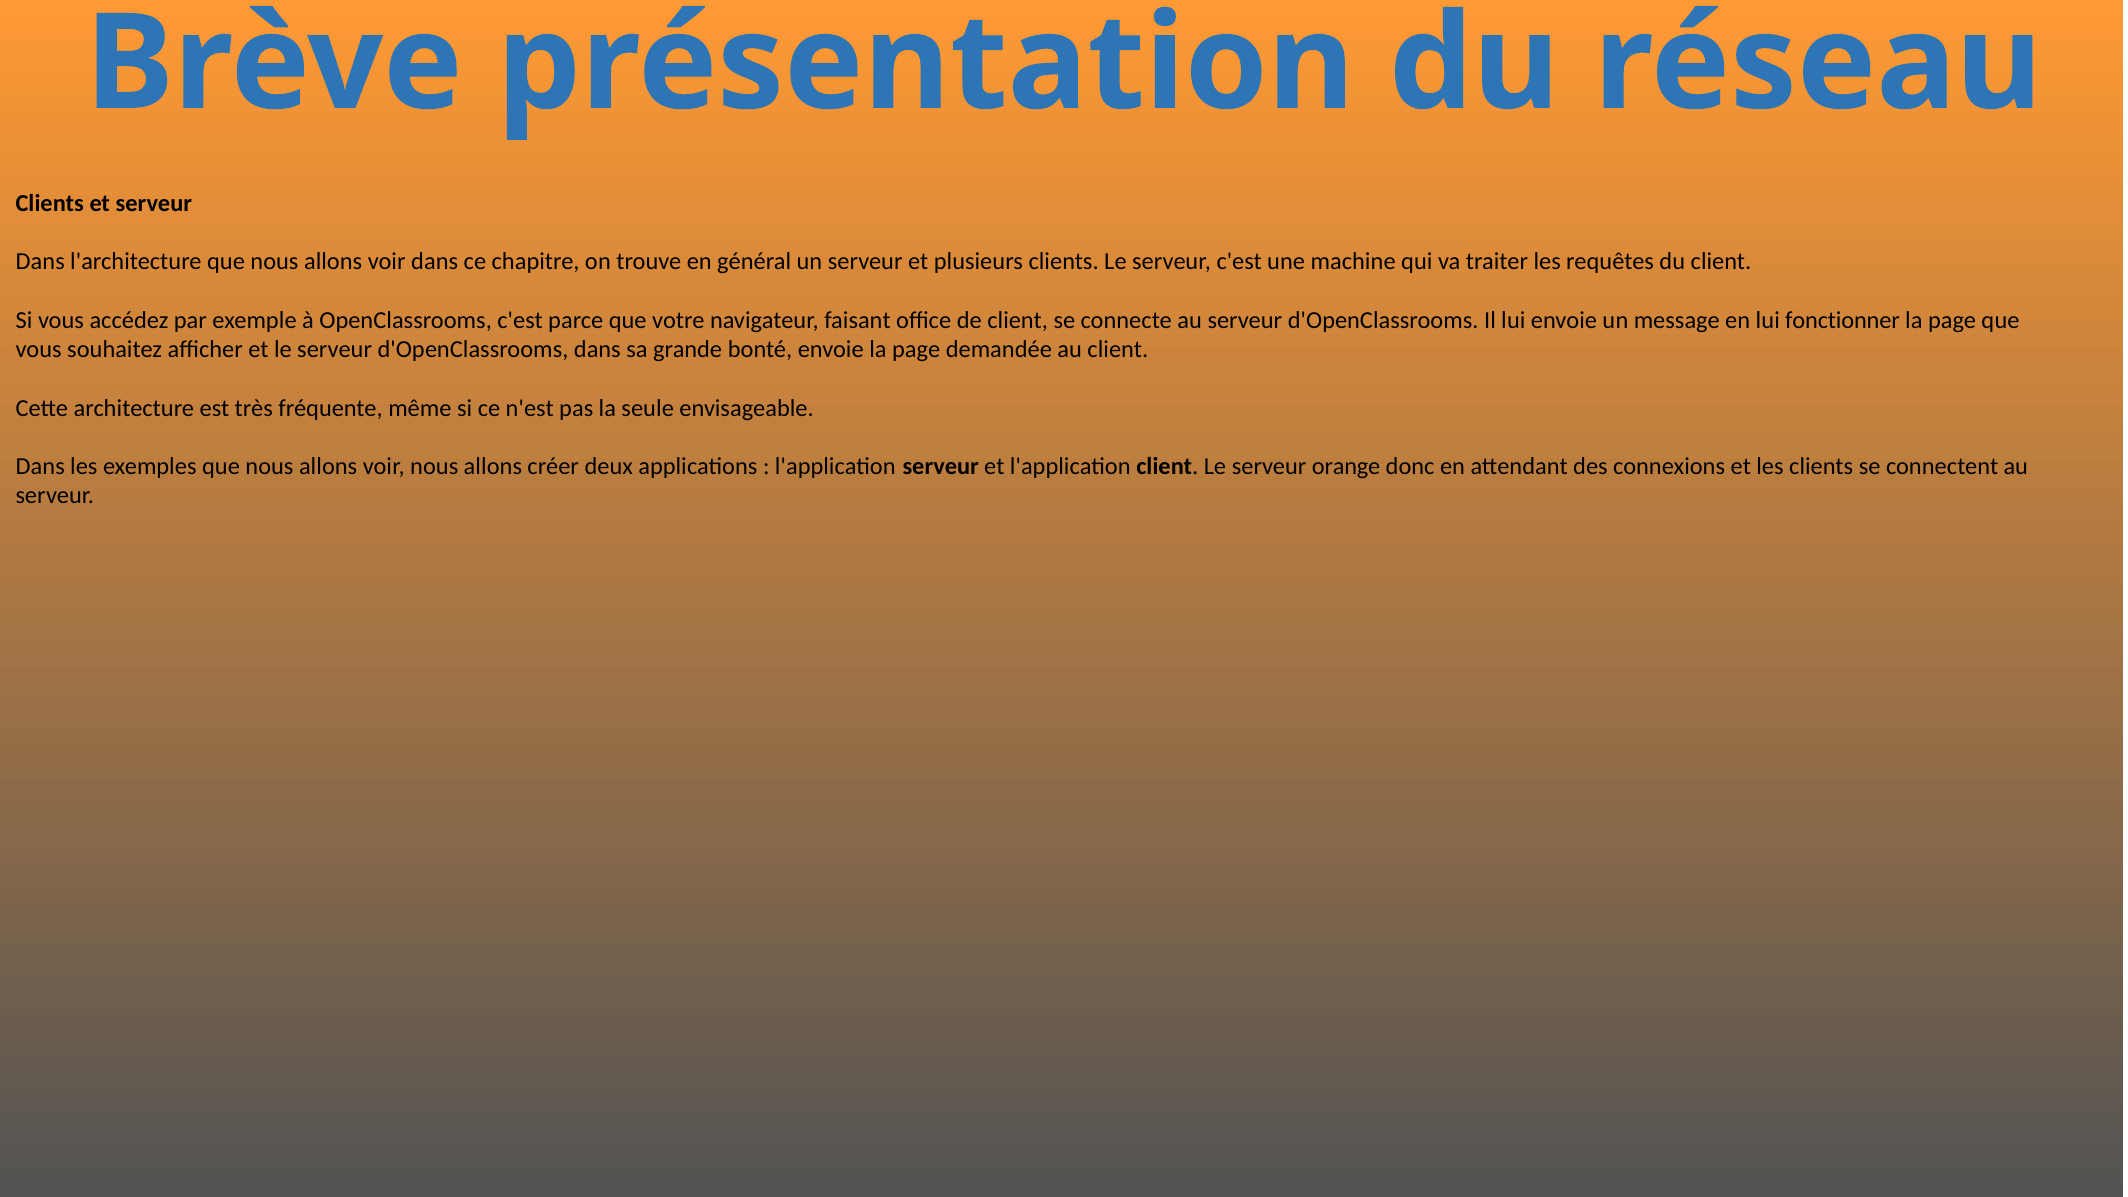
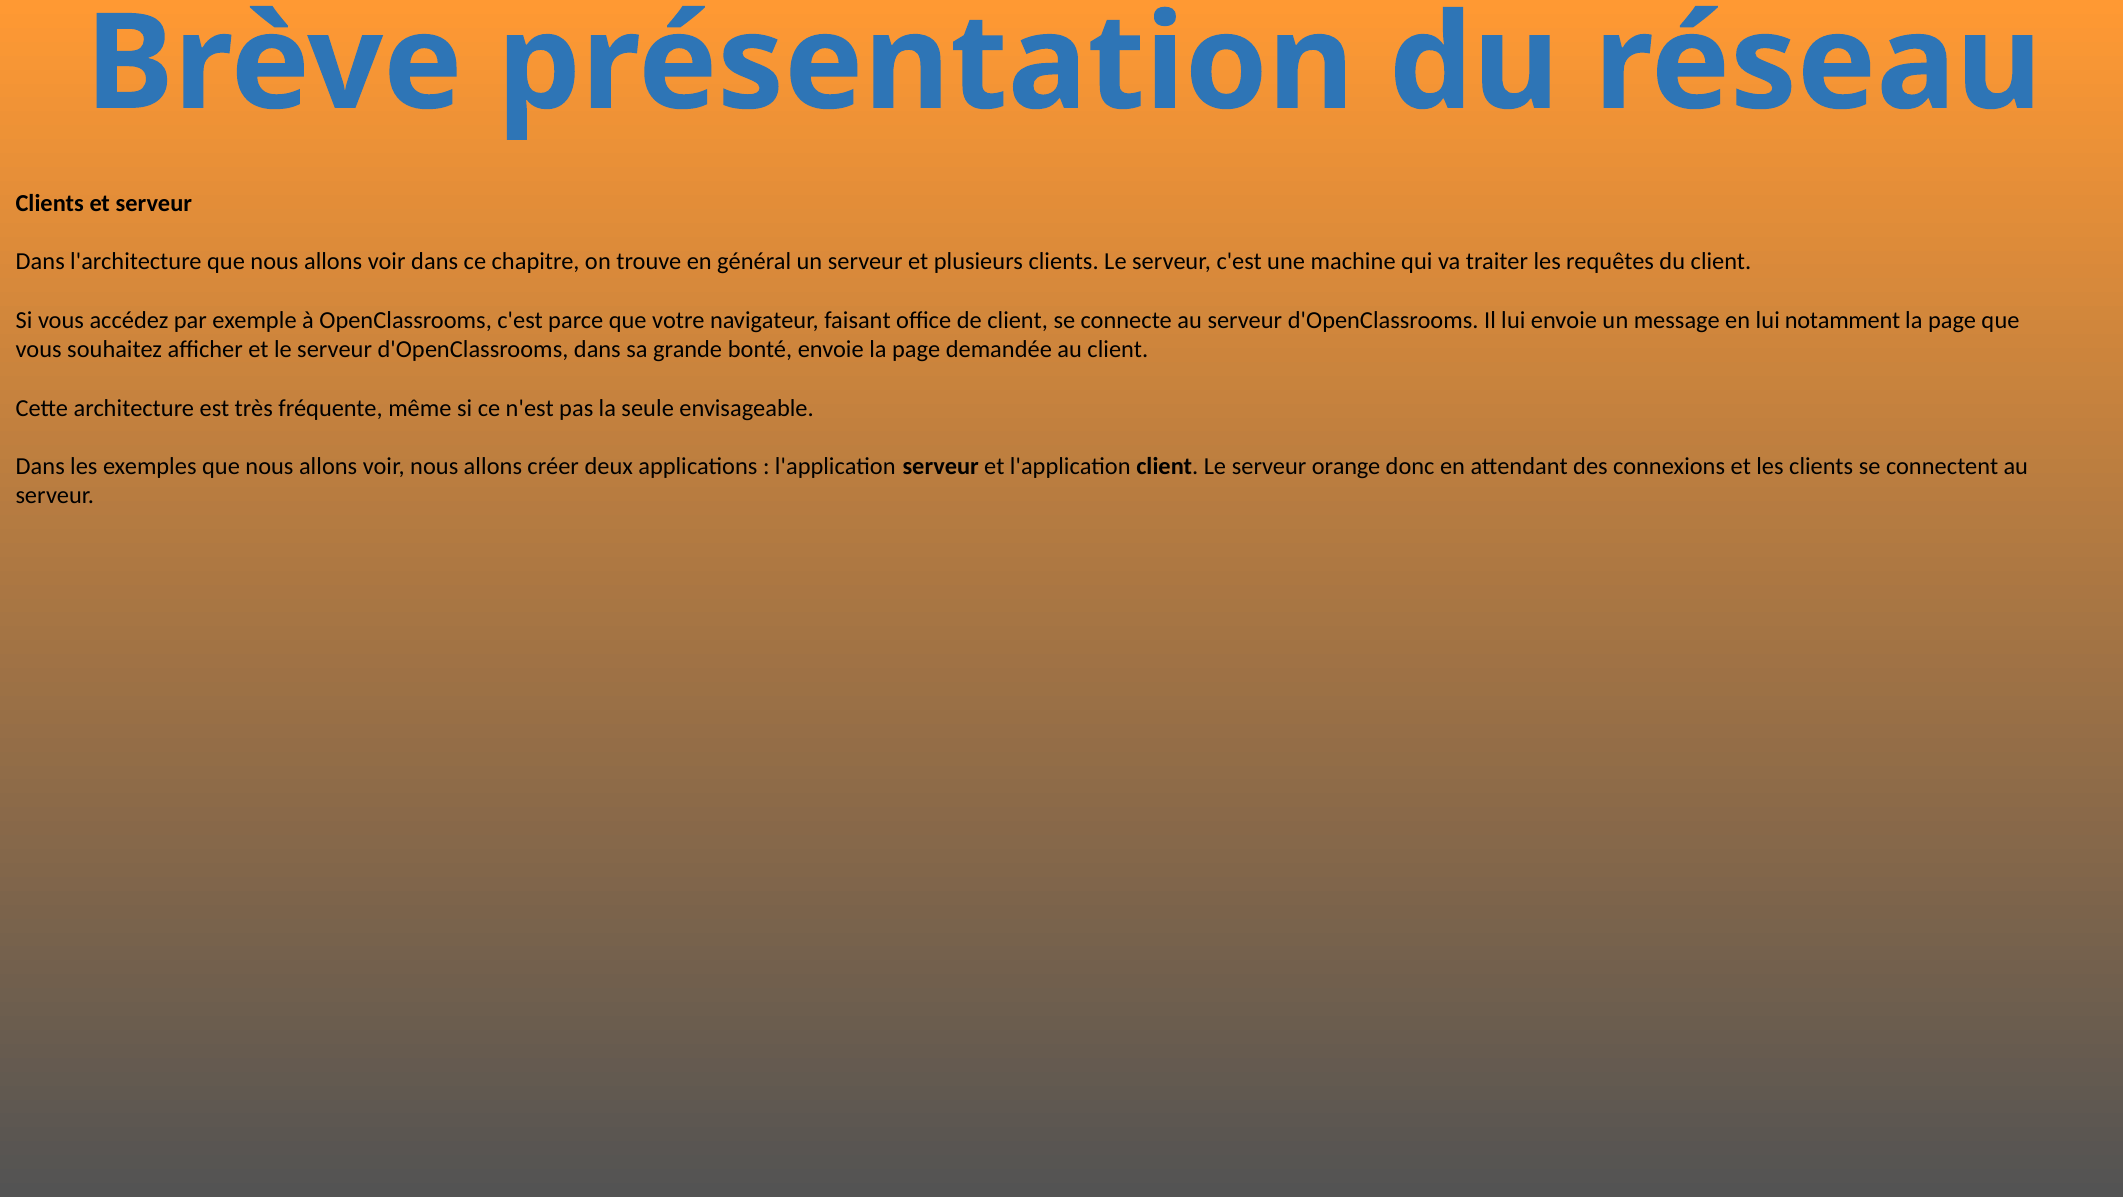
fonctionner: fonctionner -> notamment
